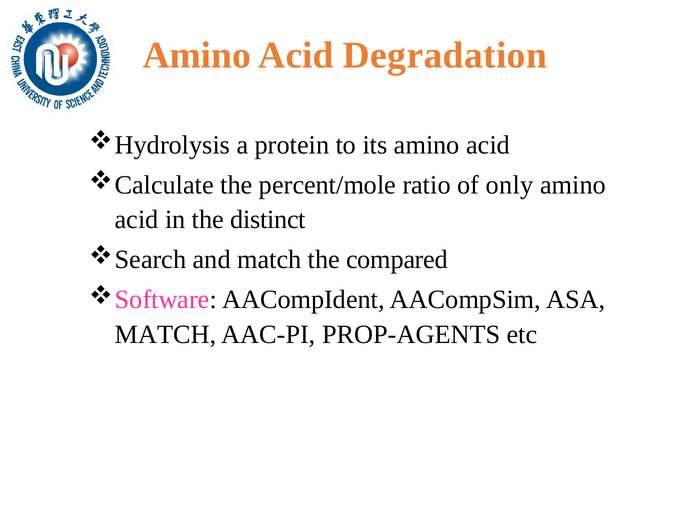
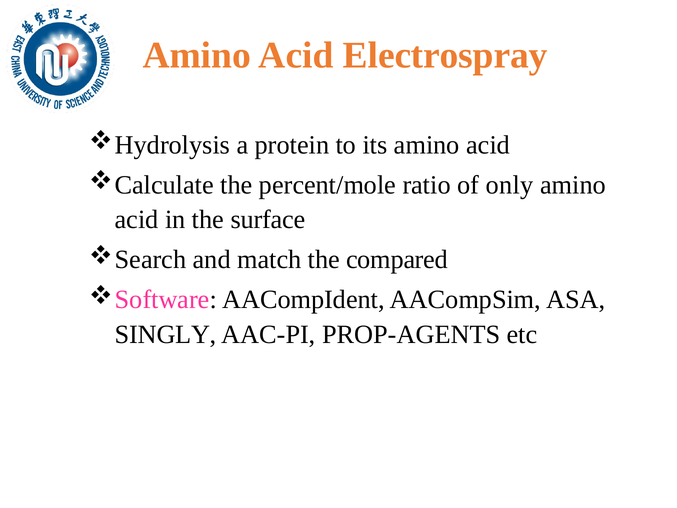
Degradation: Degradation -> Electrospray
distinct: distinct -> surface
MATCH at (166, 334): MATCH -> SINGLY
